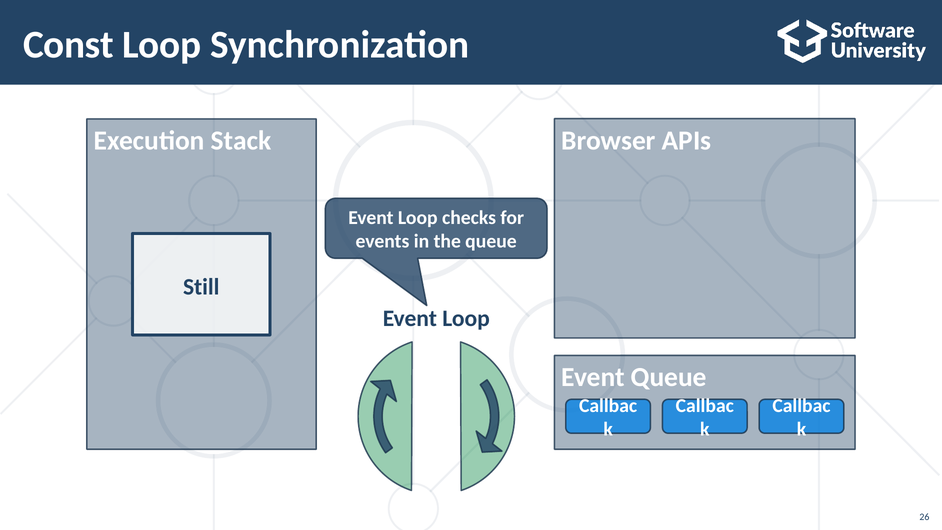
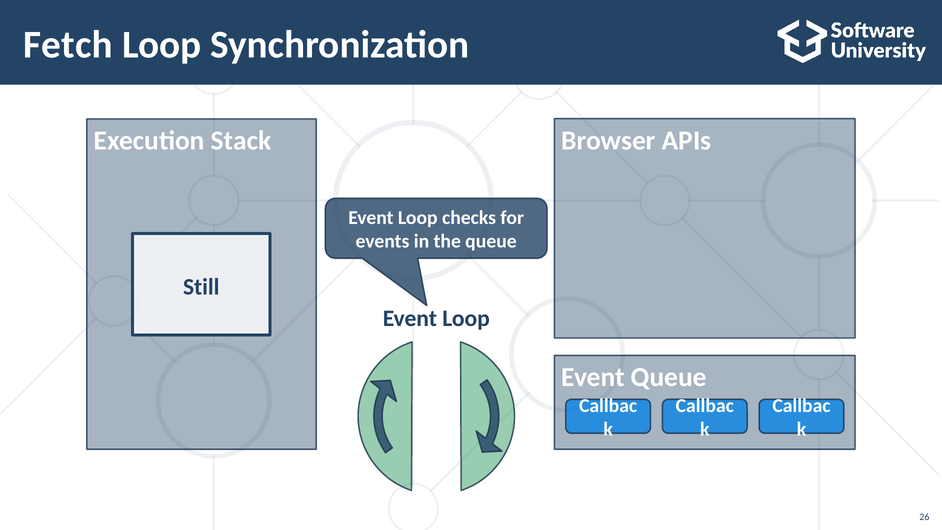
Const: Const -> Fetch
